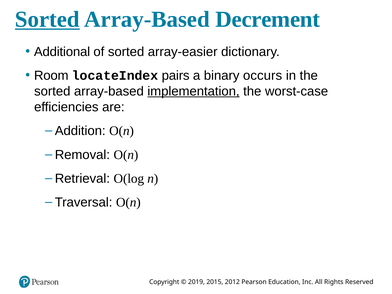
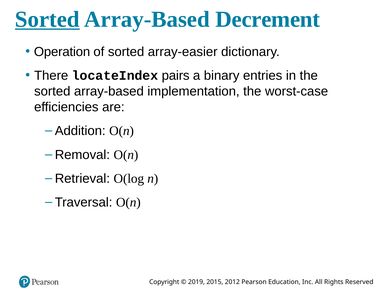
Additional: Additional -> Operation
Room: Room -> There
occurs: occurs -> entries
implementation underline: present -> none
